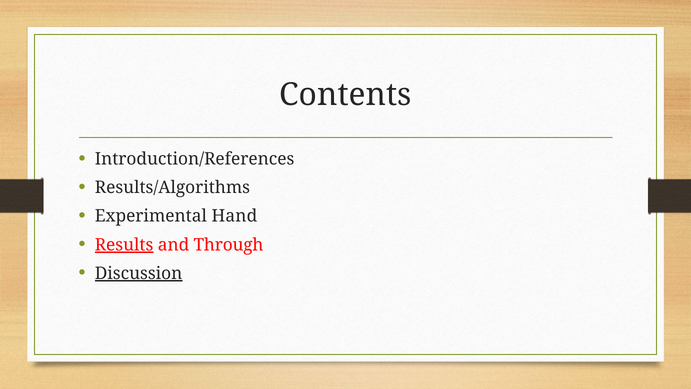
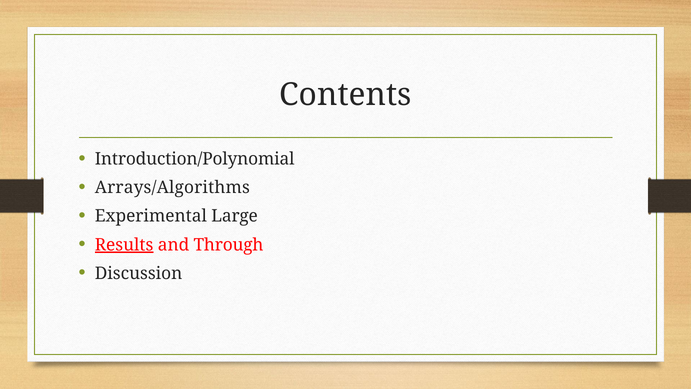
Introduction/References: Introduction/References -> Introduction/Polynomial
Results/Algorithms: Results/Algorithms -> Arrays/Algorithms
Hand: Hand -> Large
Discussion underline: present -> none
